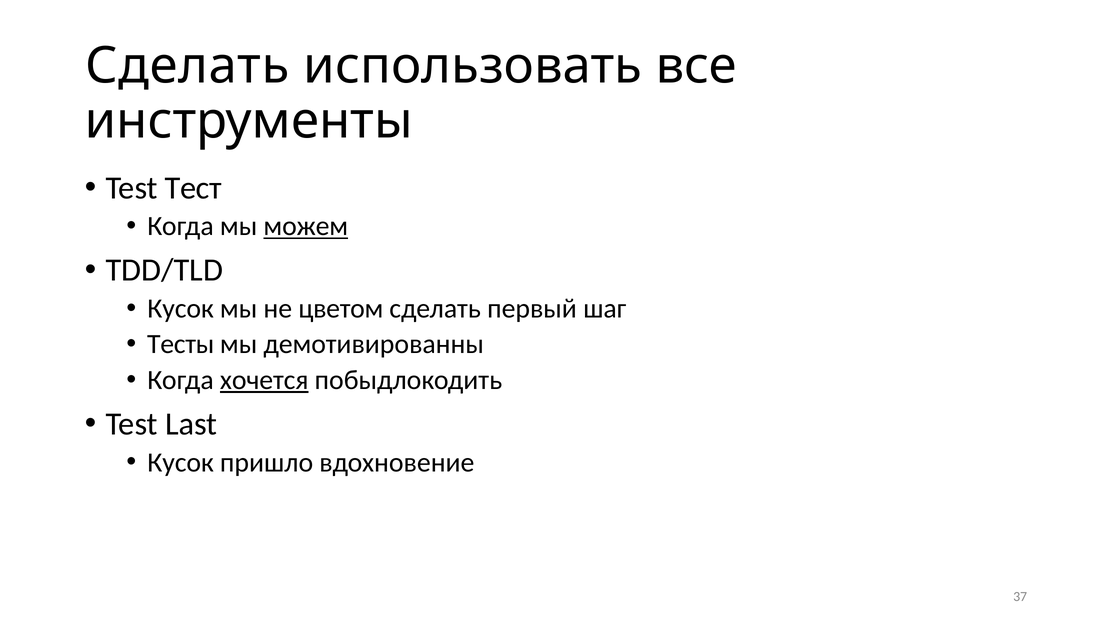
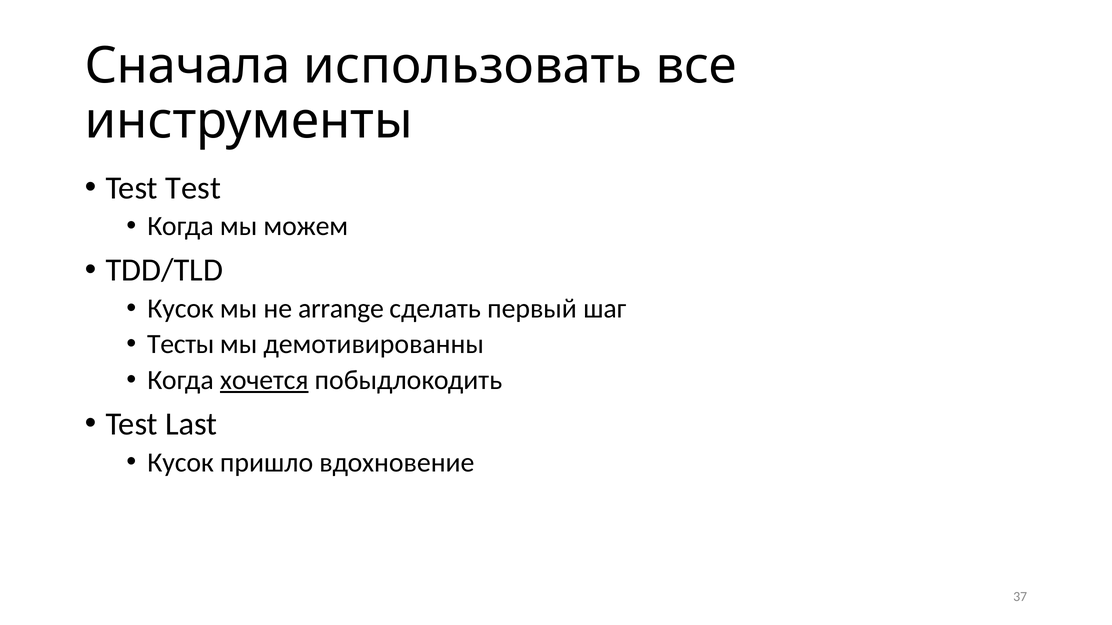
Сделать at (187, 66): Сделать -> Сначала
Test Тест: Тест -> Test
можем underline: present -> none
цветом: цветом -> arrange
